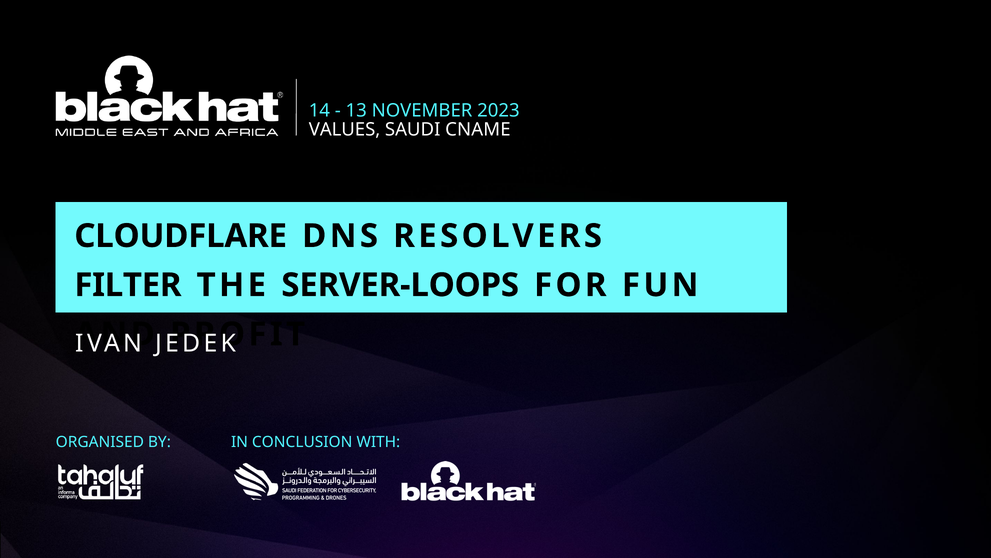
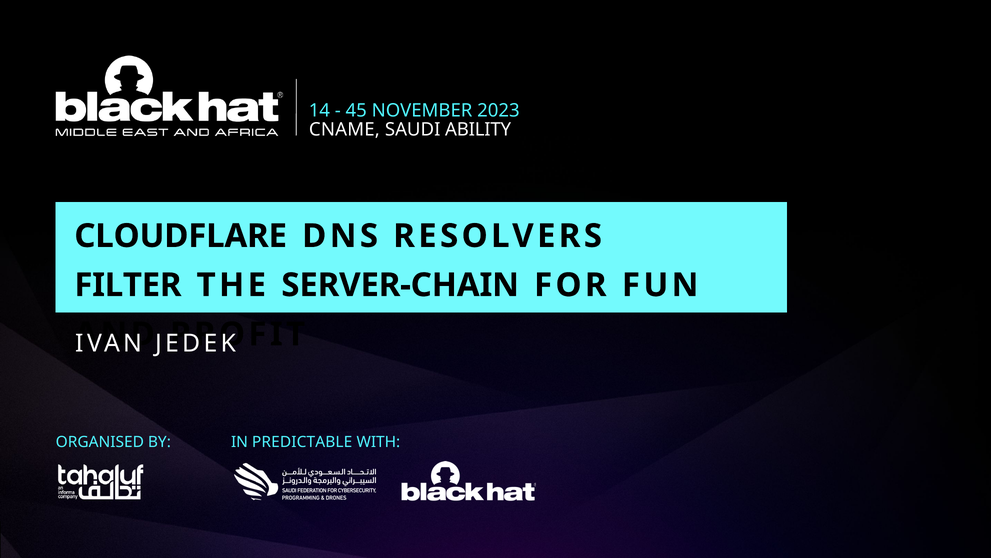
13: 13 -> 45
VALUES: VALUES -> CNAME
CNAME: CNAME -> ABILITY
SERVER-LOOPS: SERVER-LOOPS -> SERVER-CHAIN
CONCLUSION: CONCLUSION -> PREDICTABLE
